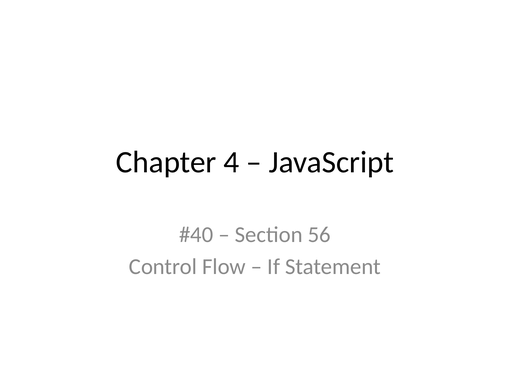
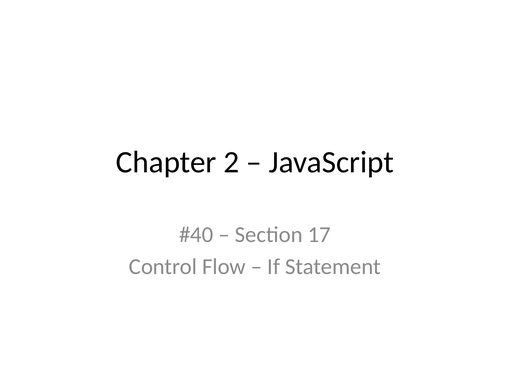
4: 4 -> 2
56: 56 -> 17
